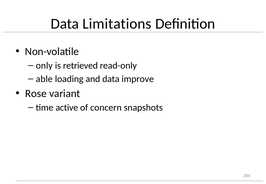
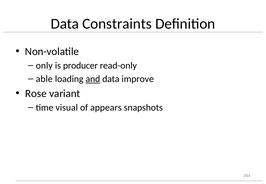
Limitations: Limitations -> Constraints
retrieved: retrieved -> producer
and underline: none -> present
active: active -> visual
concern: concern -> appears
